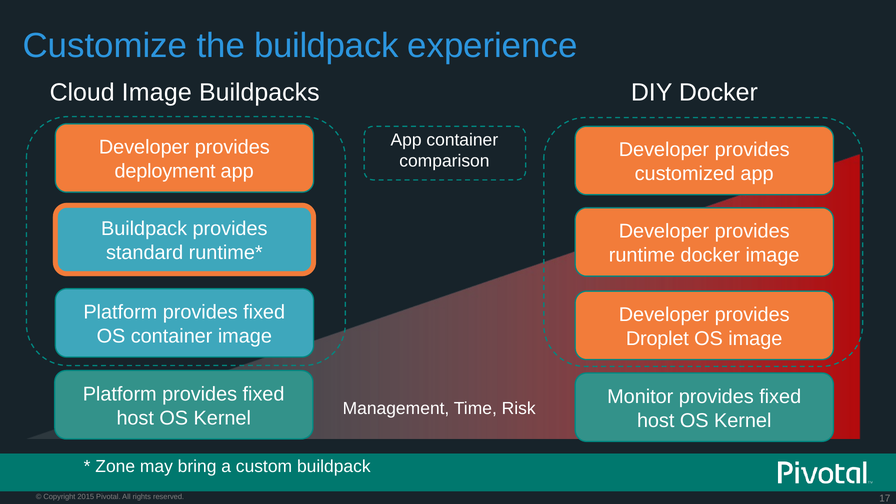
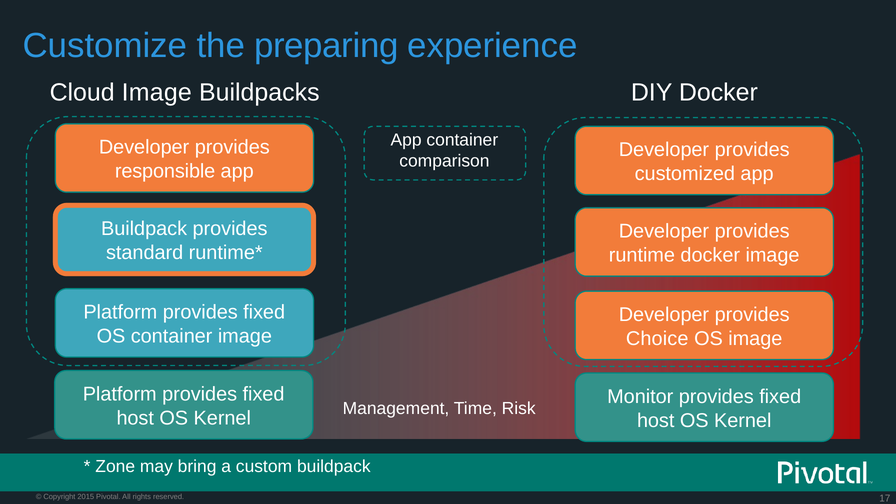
the buildpack: buildpack -> preparing
deployment: deployment -> responsible
Droplet: Droplet -> Choice
